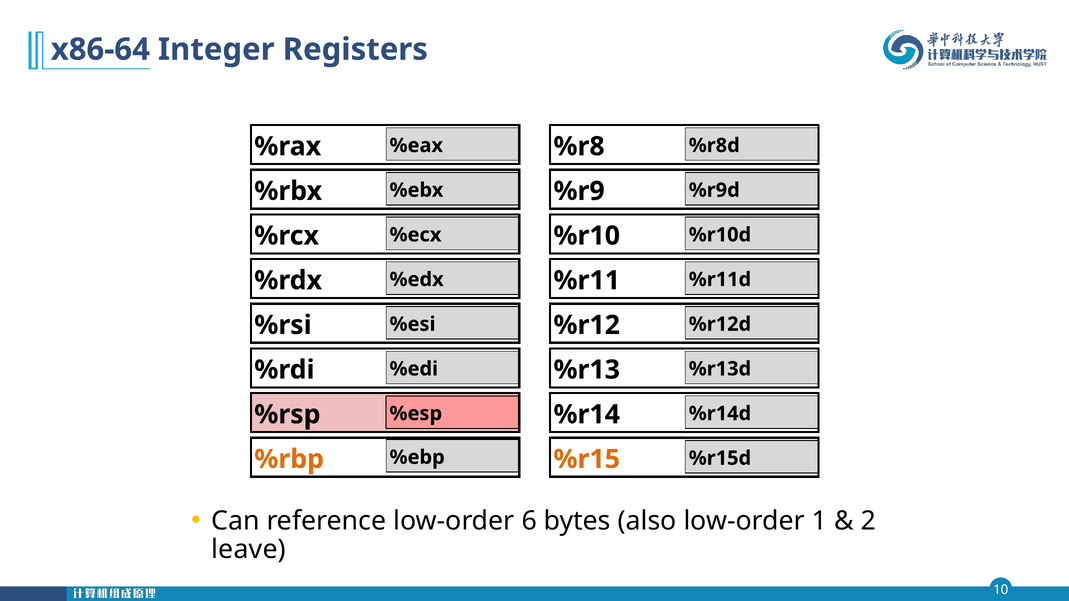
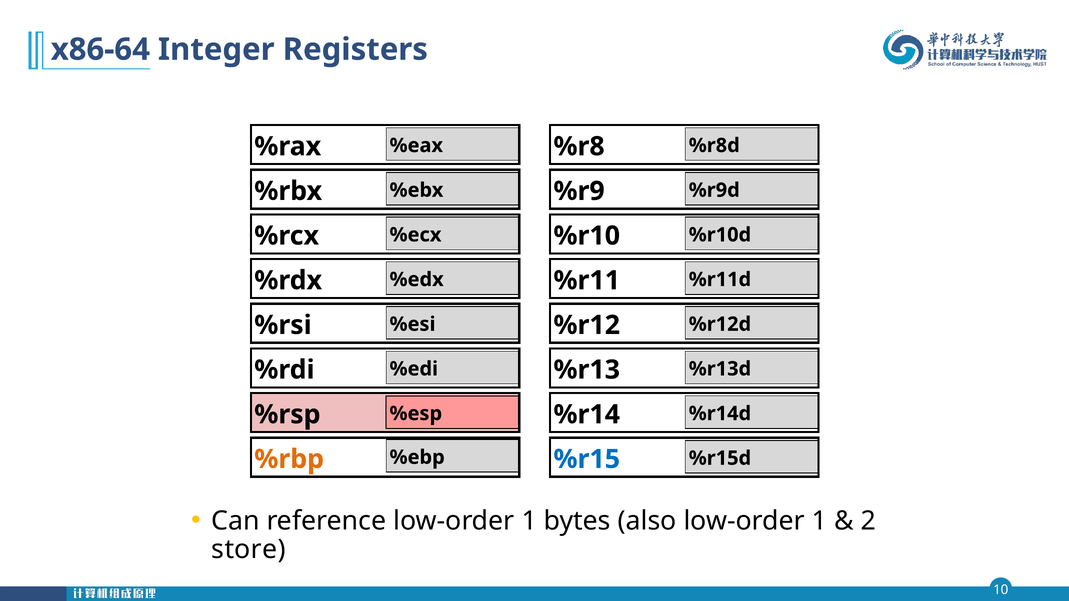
%r15 colour: orange -> blue
reference low-order 6: 6 -> 1
leave: leave -> store
